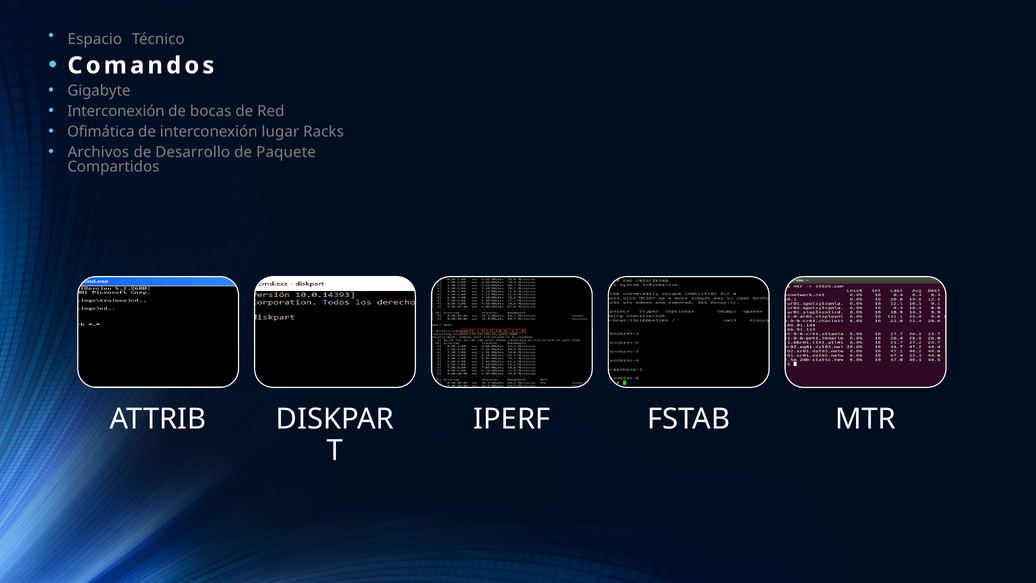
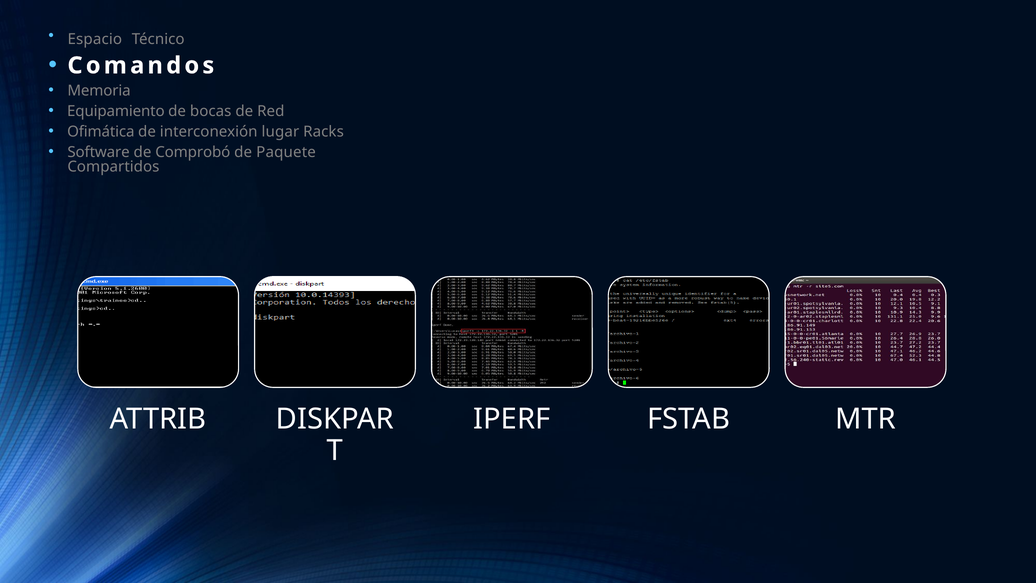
Gigabyte: Gigabyte -> Memoria
Interconexión at (116, 111): Interconexión -> Equipamiento
Archivos: Archivos -> Software
Desarrollo: Desarrollo -> Comprobó
